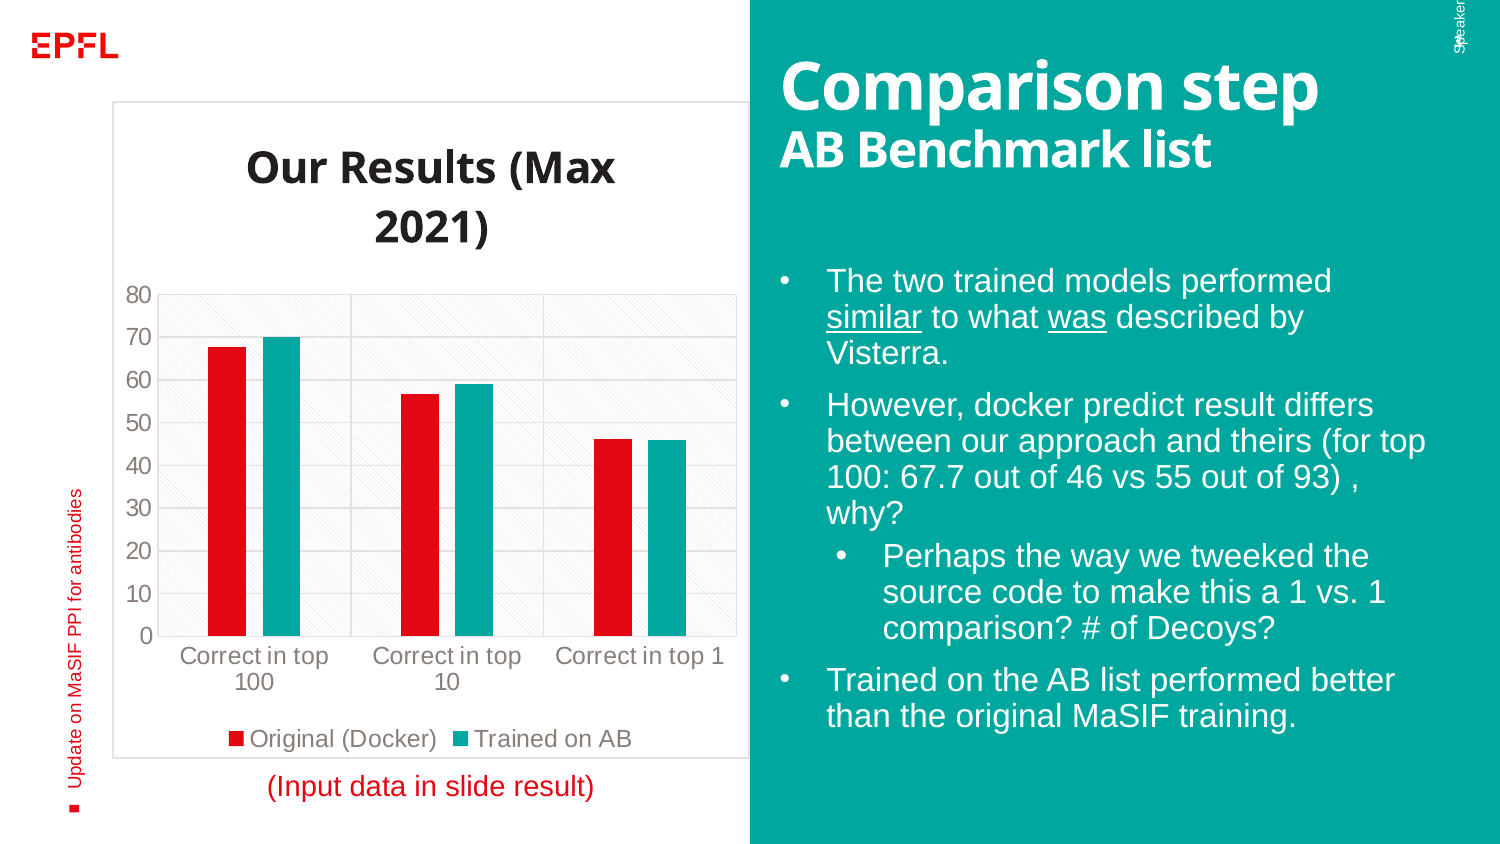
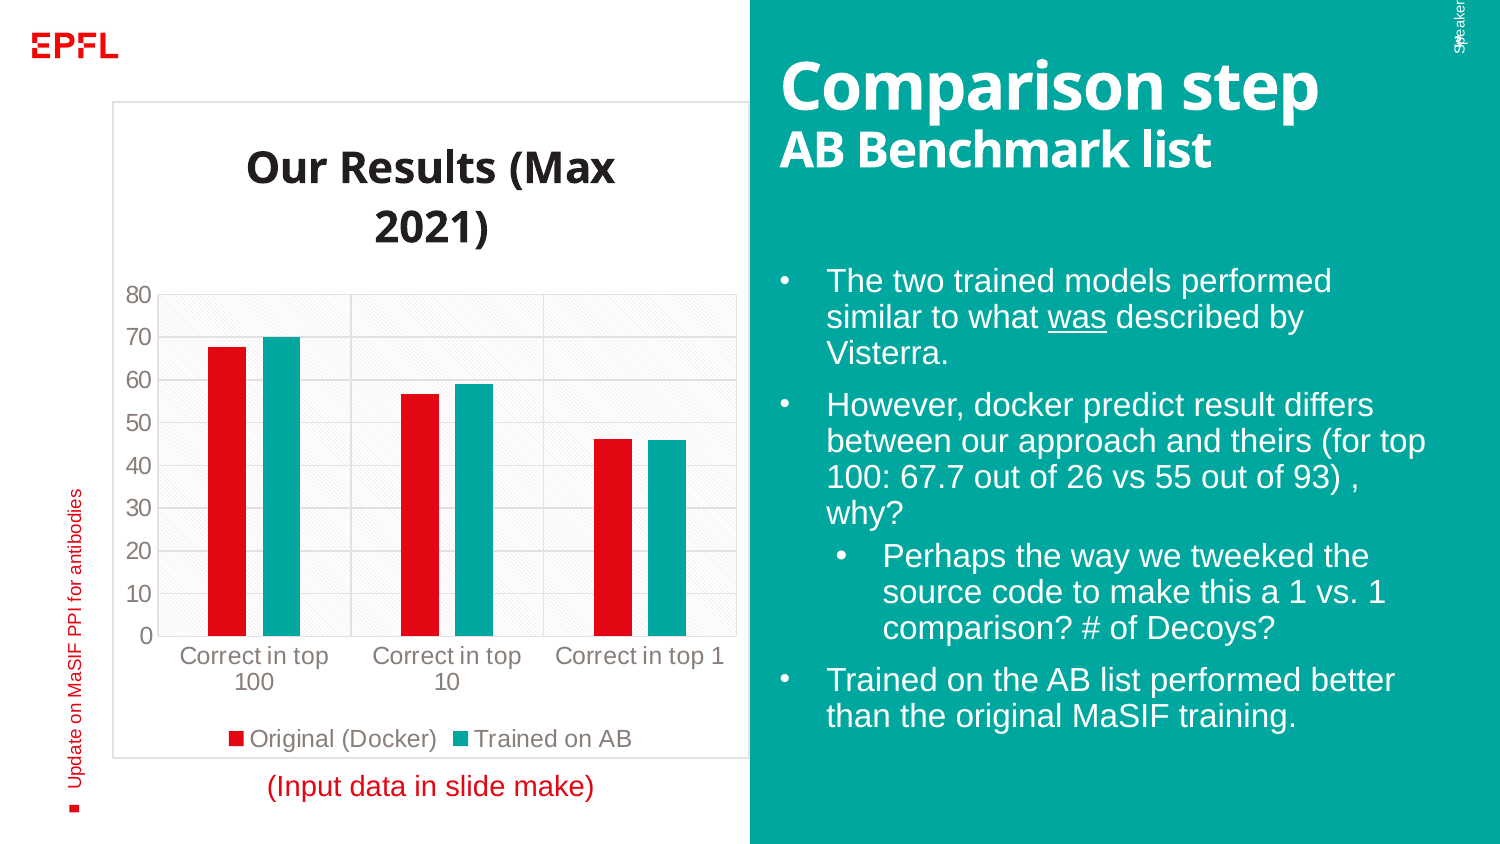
similar underline: present -> none
46: 46 -> 26
slide result: result -> make
